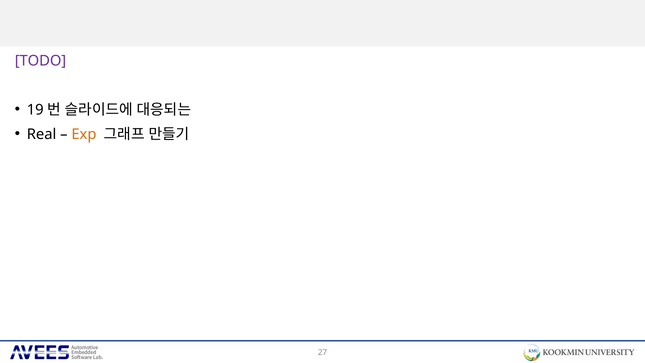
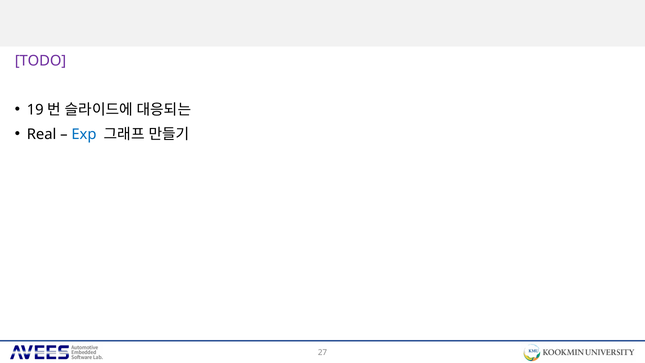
Exp colour: orange -> blue
